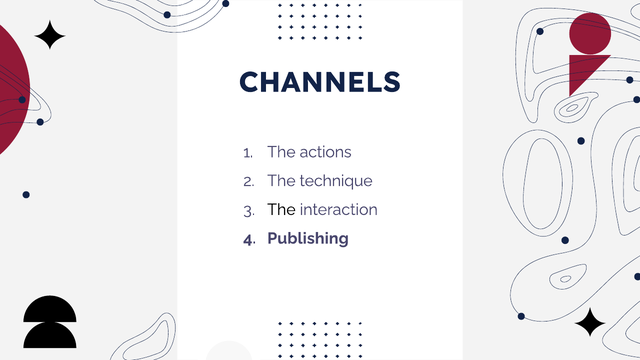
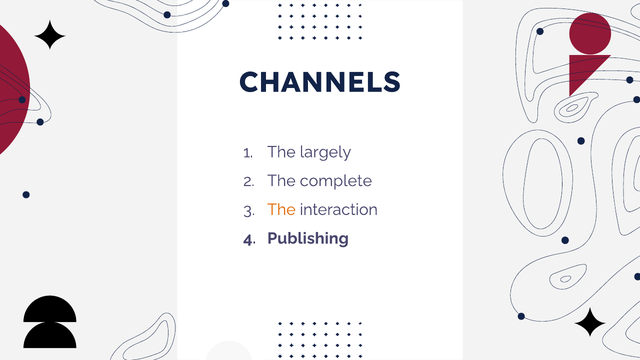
actions: actions -> largely
technique: technique -> complete
The at (281, 210) colour: black -> orange
